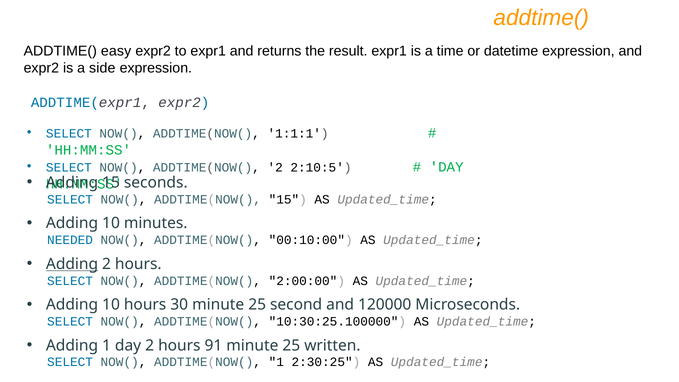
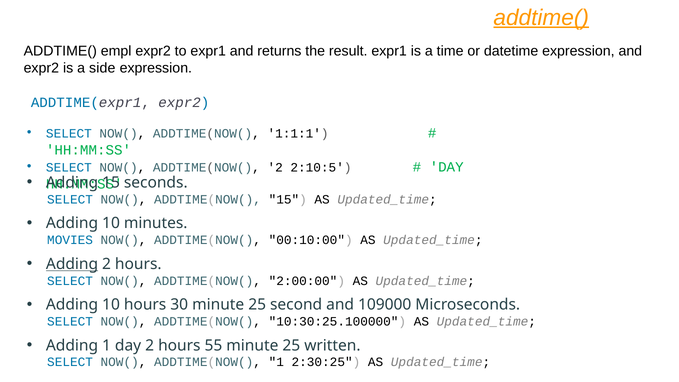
addtime( at (541, 18) underline: none -> present
easy: easy -> empl
NEEDED: NEEDED -> MOVIES
120000: 120000 -> 109000
91: 91 -> 55
